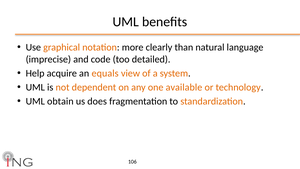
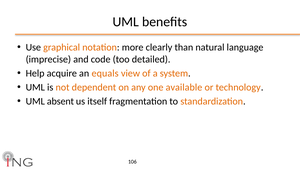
obtain: obtain -> absent
does: does -> itself
